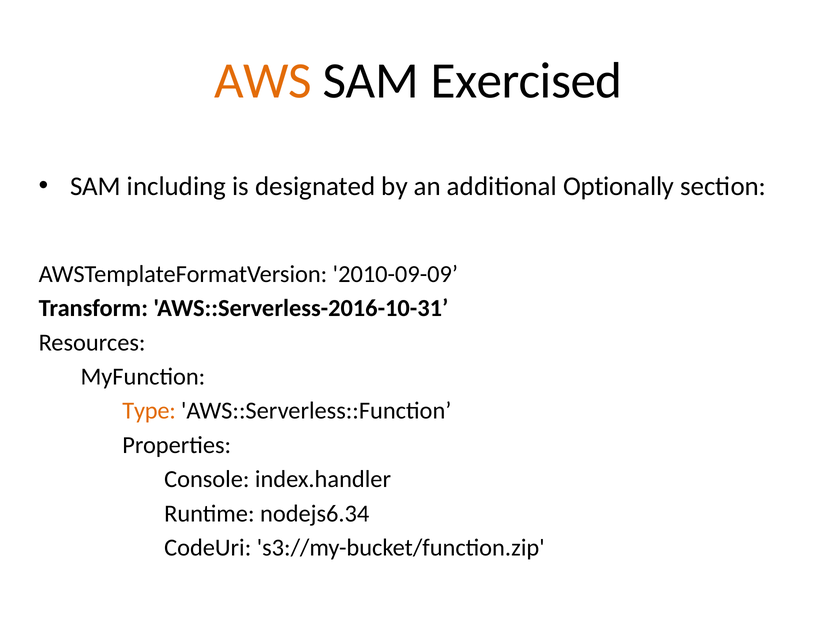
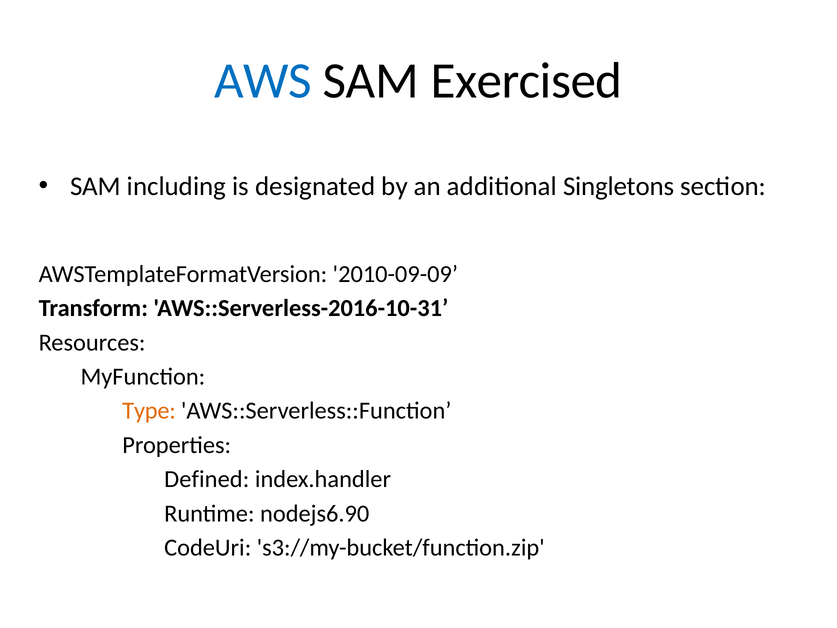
AWS colour: orange -> blue
Optionally: Optionally -> Singletons
Console: Console -> Defined
nodejs6.34: nodejs6.34 -> nodejs6.90
